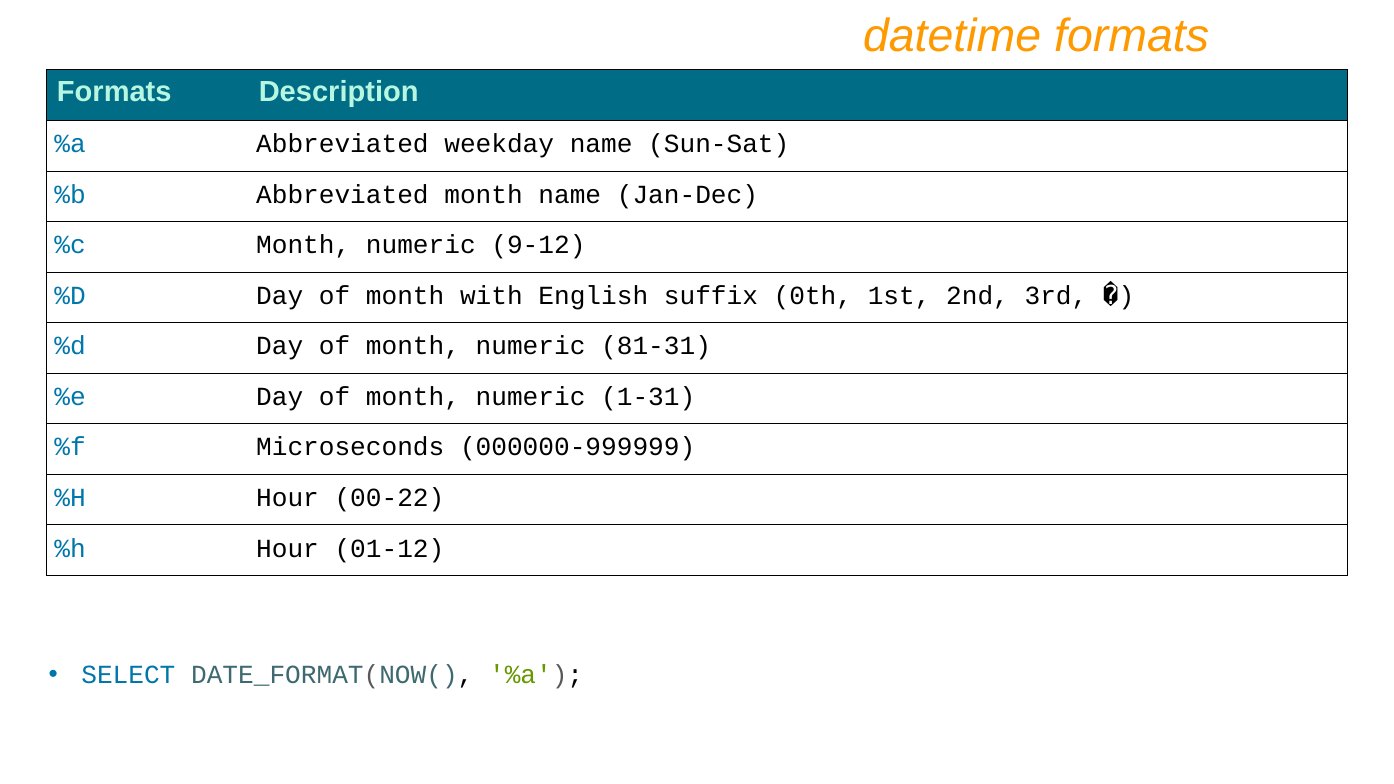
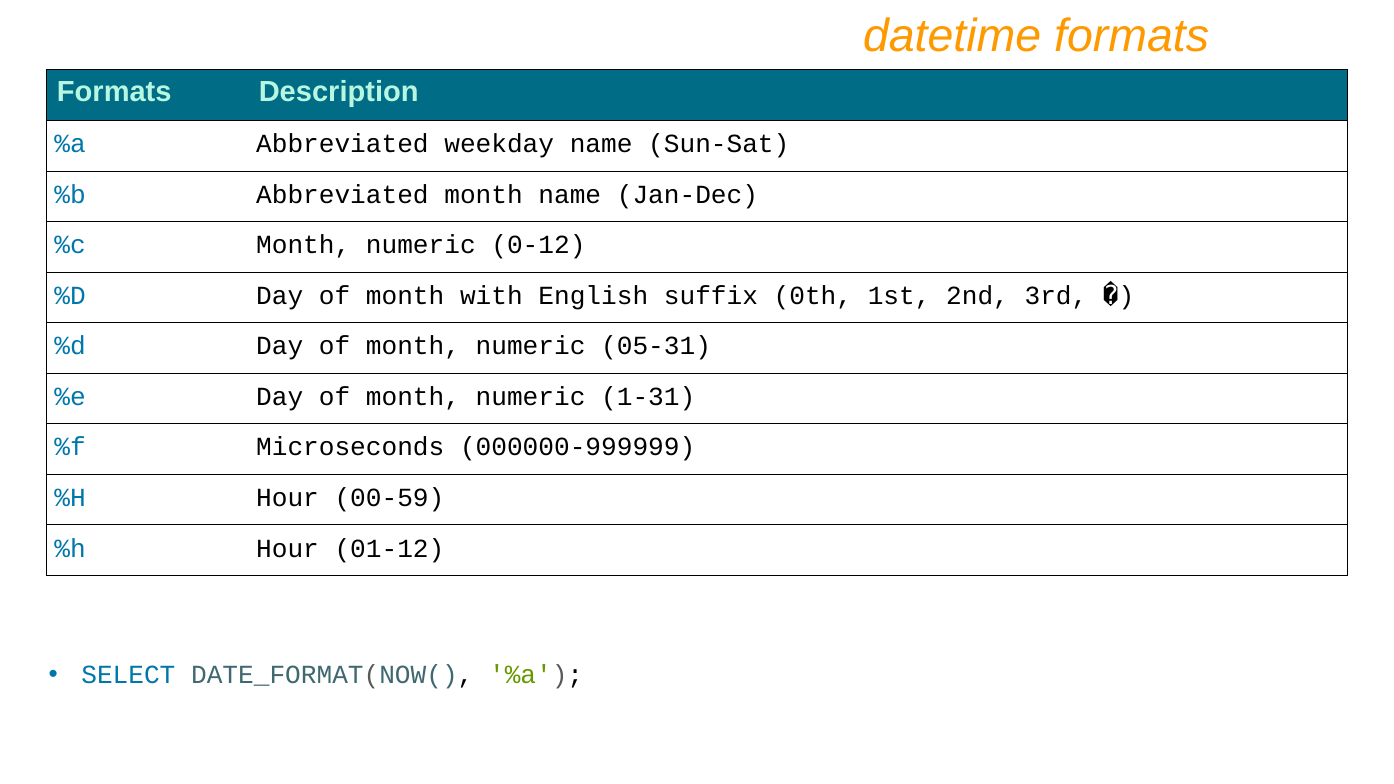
9-12: 9-12 -> 0-12
81-31: 81-31 -> 05-31
00-22: 00-22 -> 00-59
